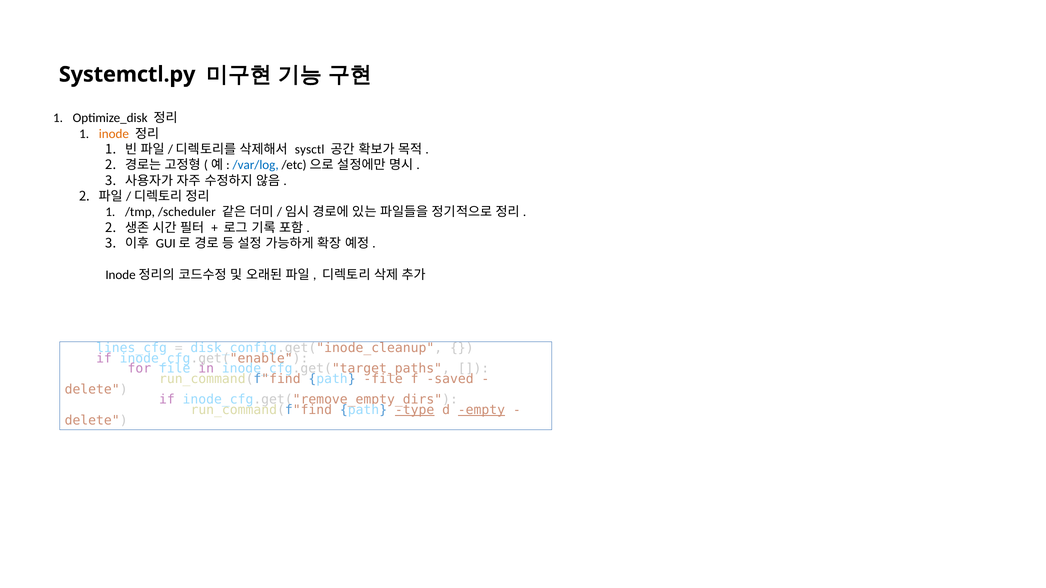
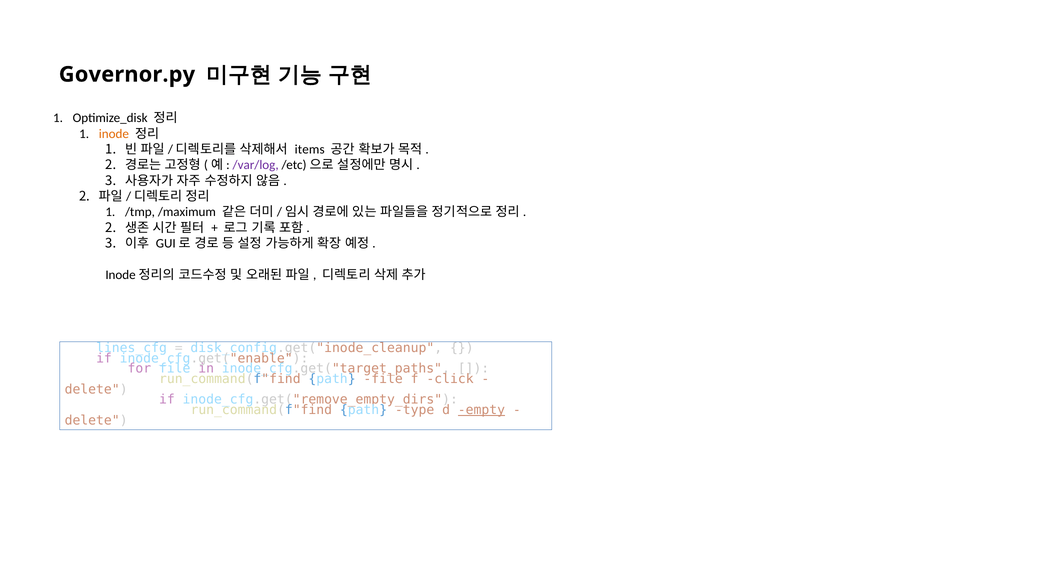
Systemctl.py: Systemctl.py -> Governor.py
sysctl: sysctl -> items
/var/log colour: blue -> purple
/scheduler: /scheduler -> /maximum
saved: saved -> click
type underline: present -> none
